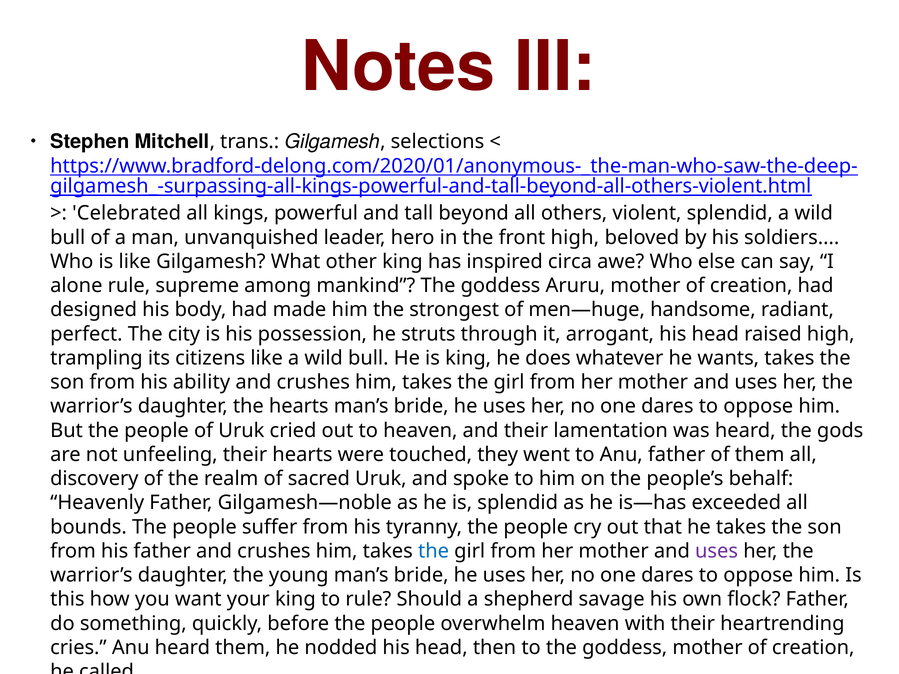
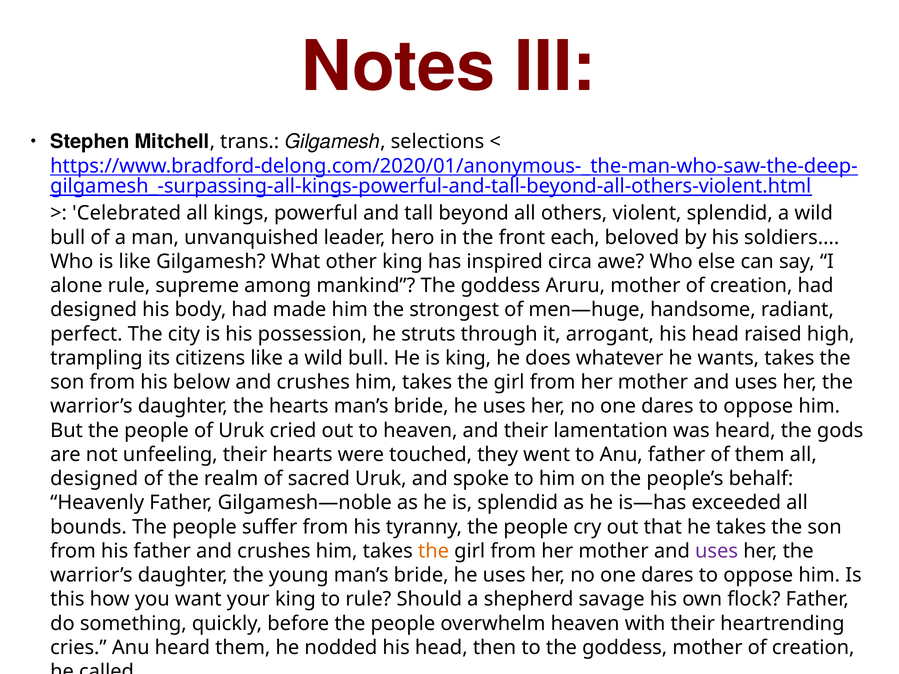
front high: high -> each
ability: ability -> below
discovery at (94, 479): discovery -> designed
the at (434, 551) colour: blue -> orange
